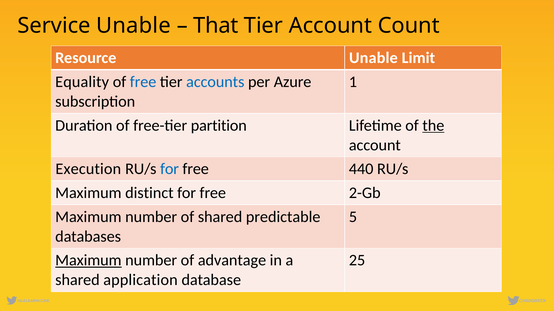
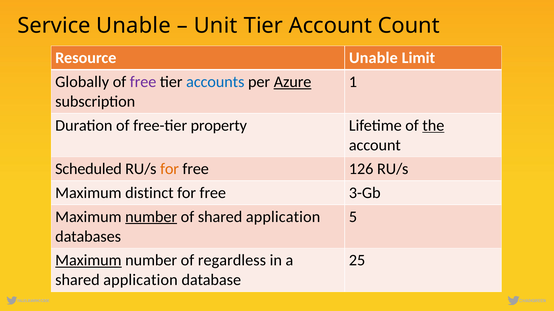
That: That -> Unit
Equality: Equality -> Globally
free at (143, 82) colour: blue -> purple
Azure underline: none -> present
partition: partition -> property
Execution: Execution -> Scheduled
for at (170, 169) colour: blue -> orange
440: 440 -> 126
2-Gb: 2-Gb -> 3-Gb
number at (151, 217) underline: none -> present
of shared predictable: predictable -> application
advantage: advantage -> regardless
